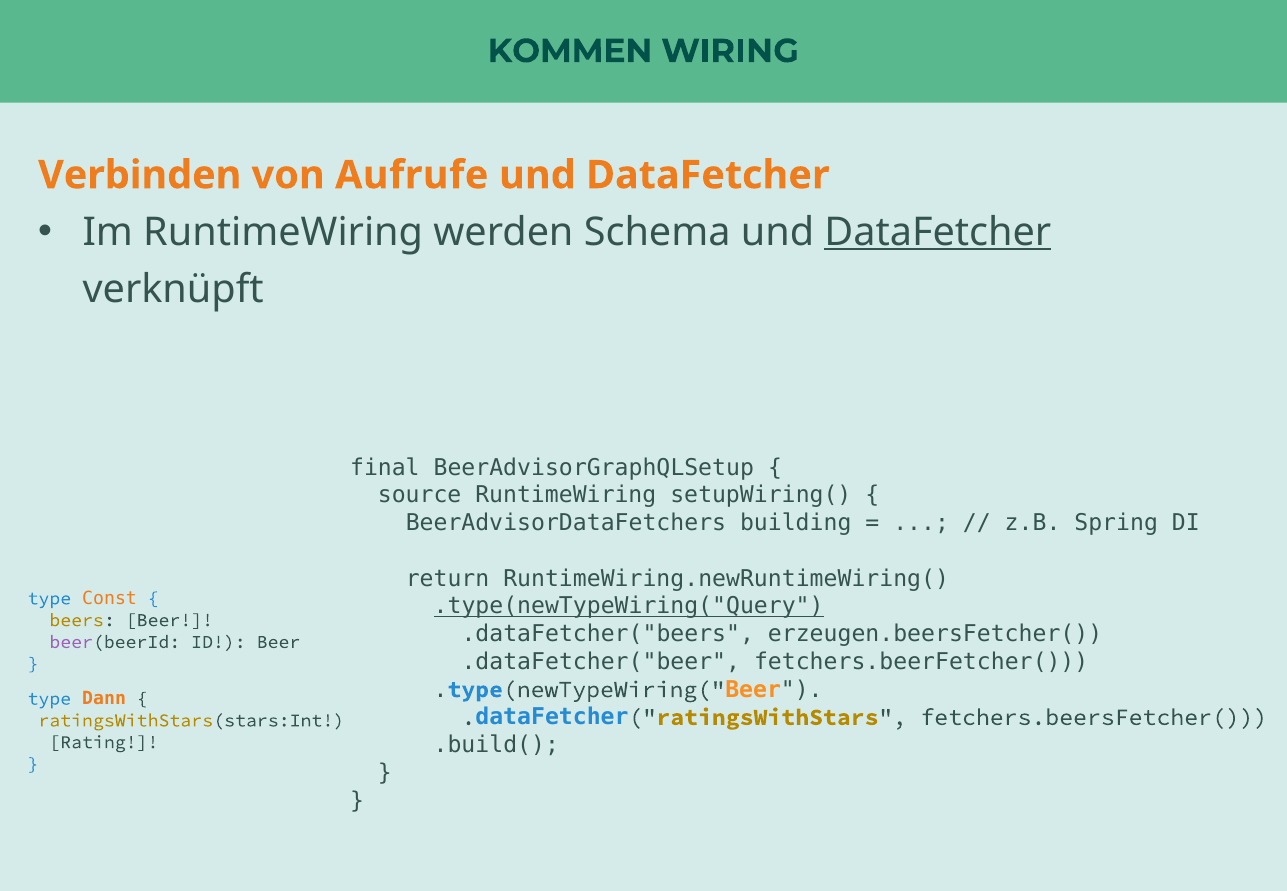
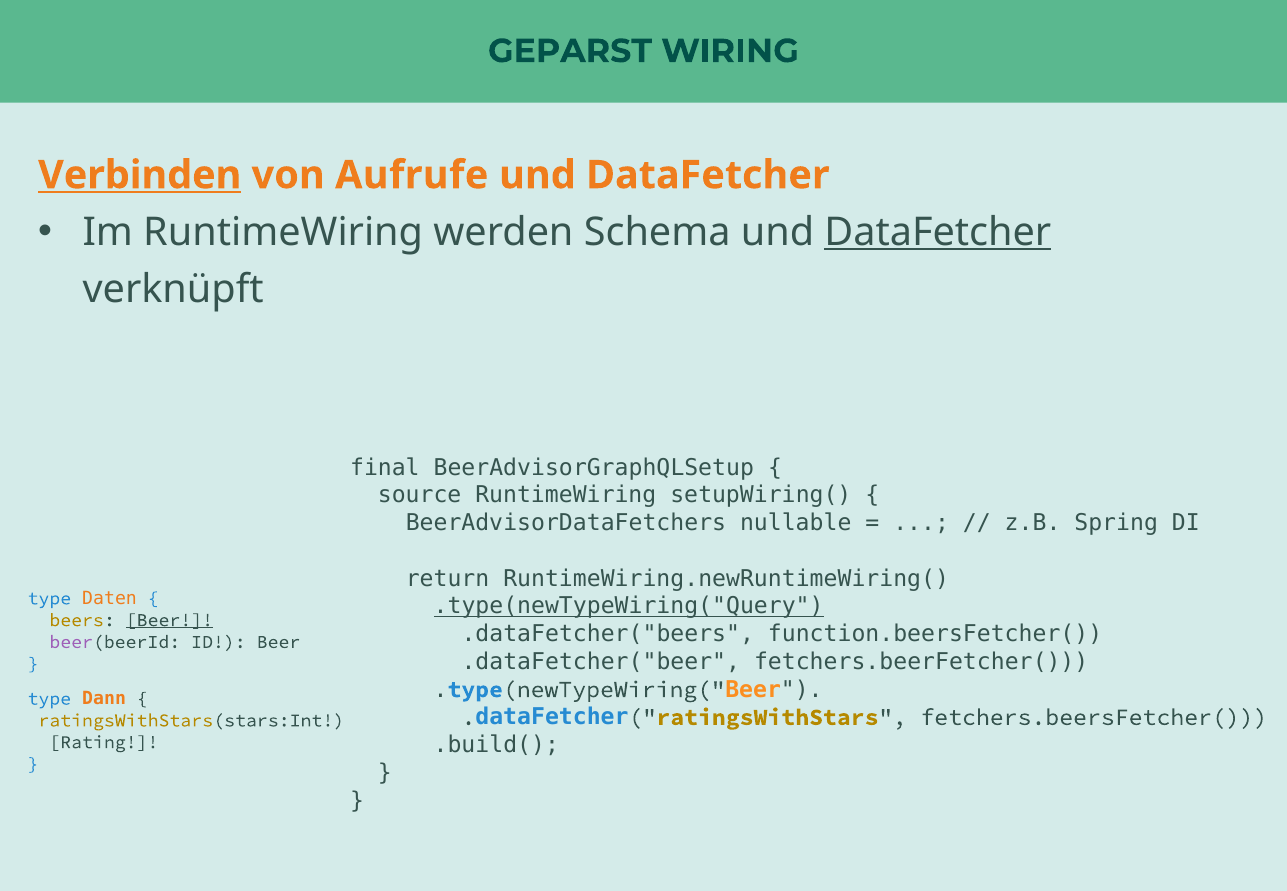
KOMMEN: KOMMEN -> GEPARST
Verbinden underline: none -> present
building: building -> nullable
Const: Const -> Daten
Beer at (169, 620) underline: none -> present
erzeugen.beersFetcher(: erzeugen.beersFetcher( -> function.beersFetcher(
